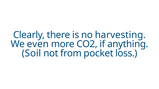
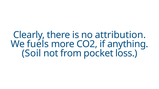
harvesting: harvesting -> attribution
even: even -> fuels
